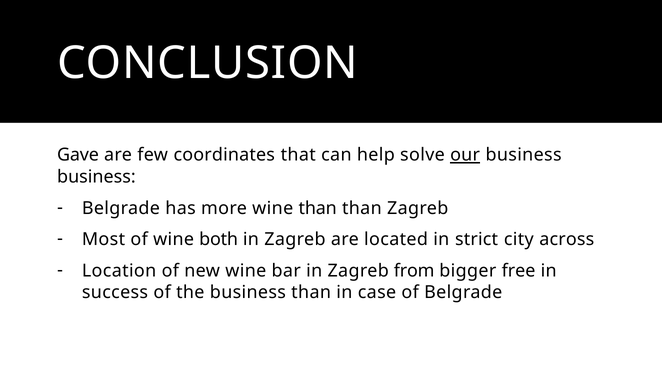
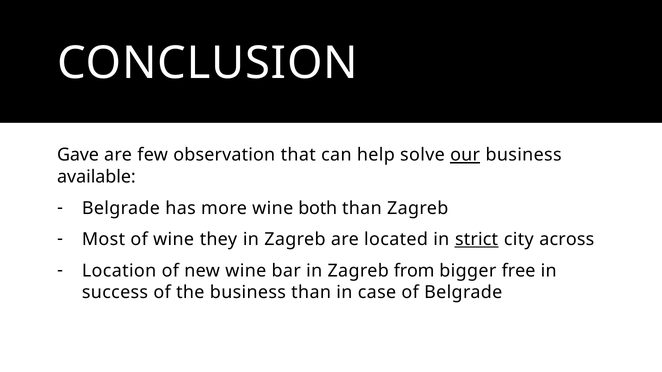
coordinates: coordinates -> observation
business at (96, 177): business -> available
wine than: than -> both
both: both -> they
strict underline: none -> present
